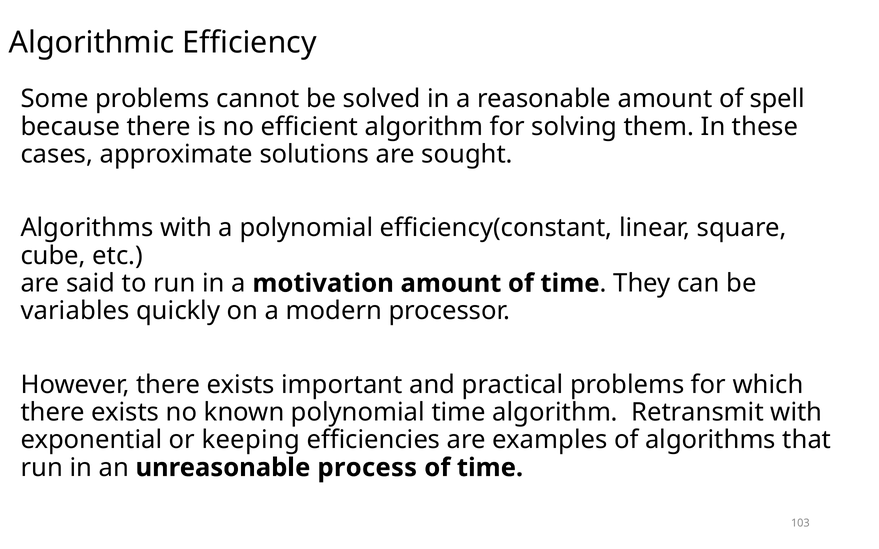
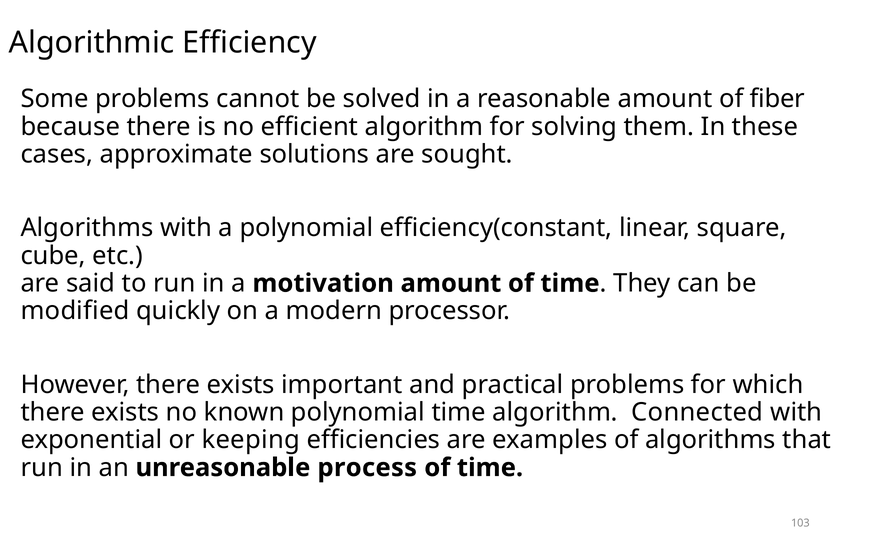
spell: spell -> fiber
variables: variables -> modified
Retransmit: Retransmit -> Connected
